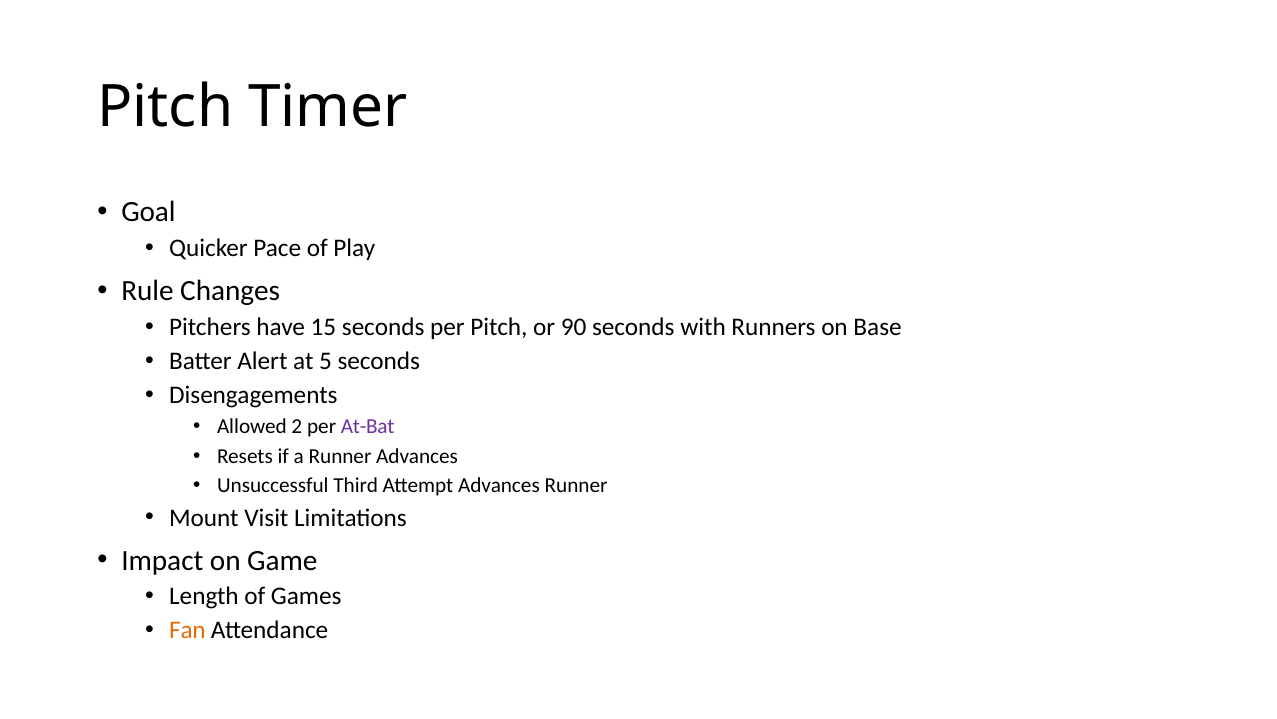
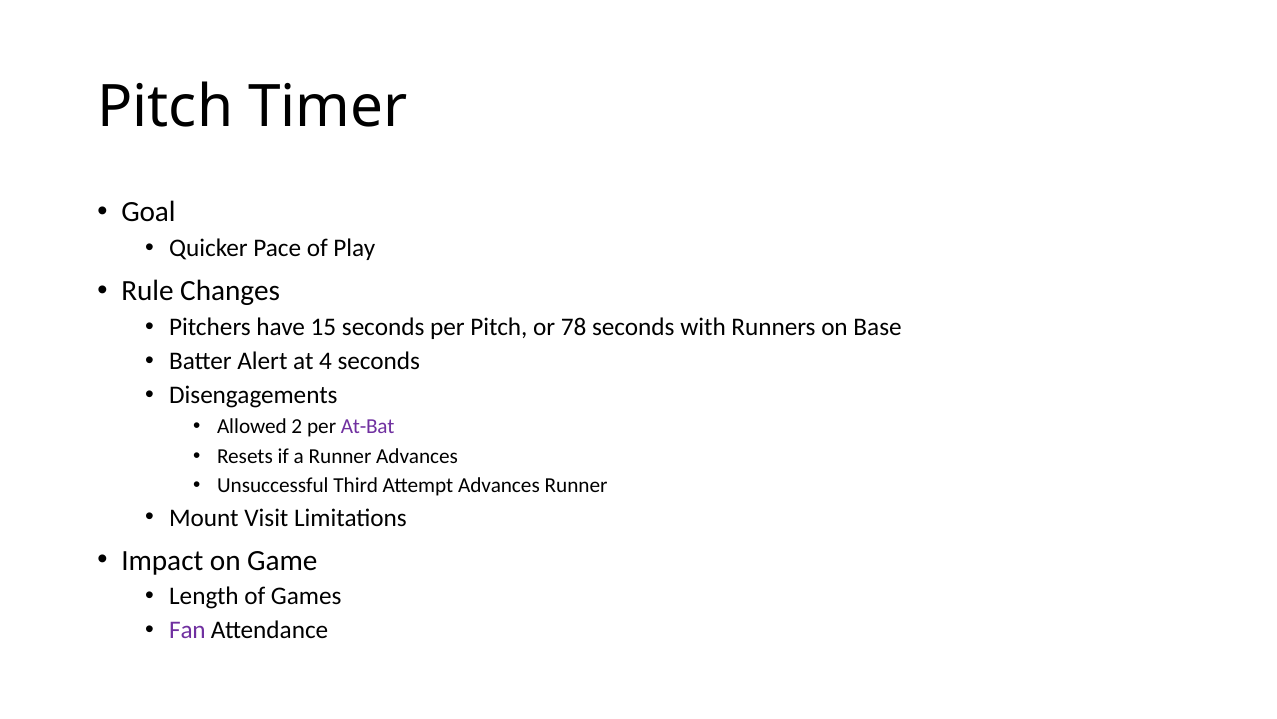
90: 90 -> 78
5: 5 -> 4
Fan colour: orange -> purple
